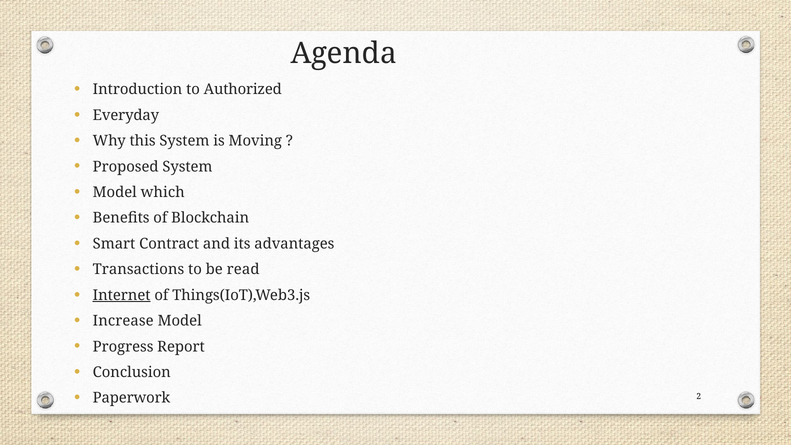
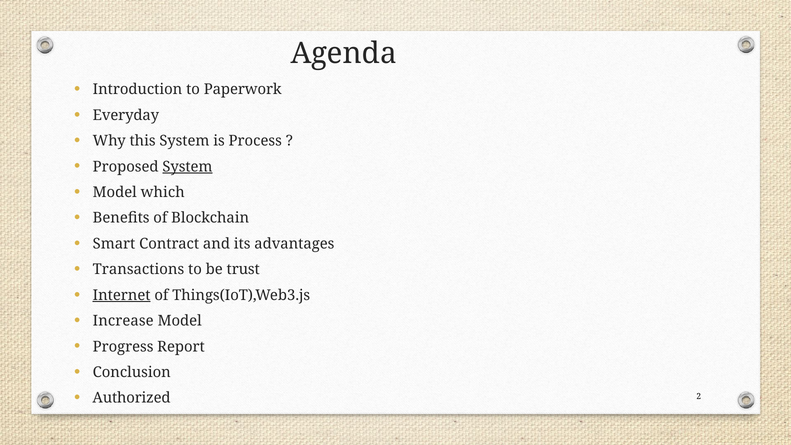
Authorized: Authorized -> Paperwork
Moving: Moving -> Process
System at (187, 167) underline: none -> present
read: read -> trust
Paperwork: Paperwork -> Authorized
